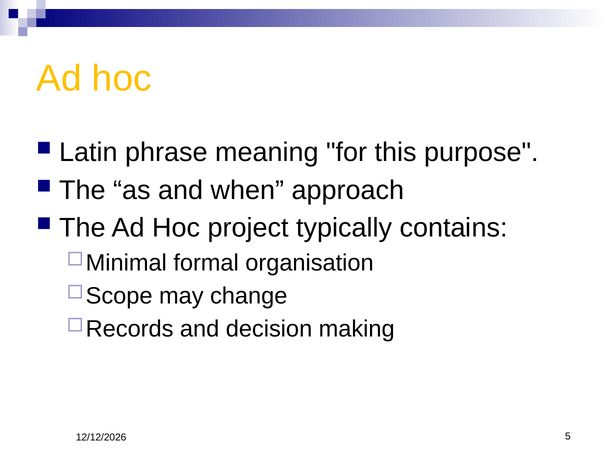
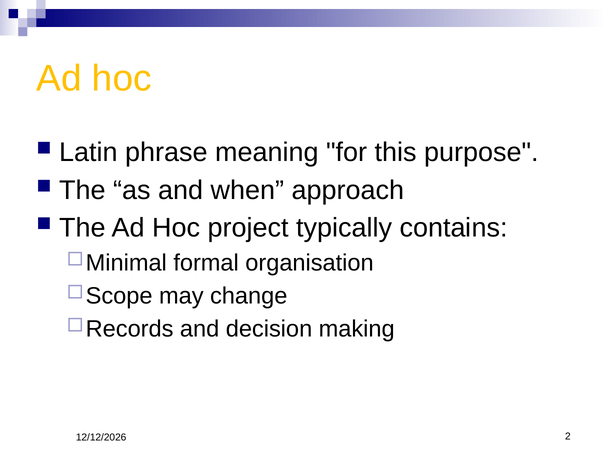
5: 5 -> 2
